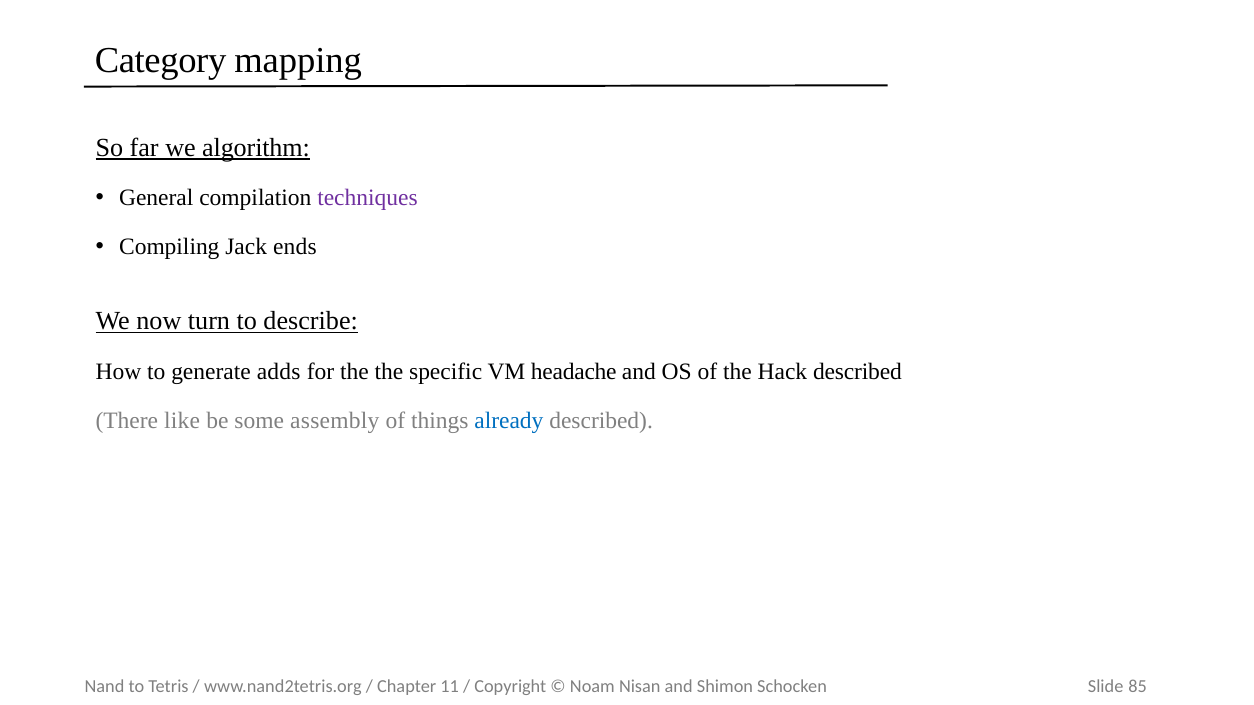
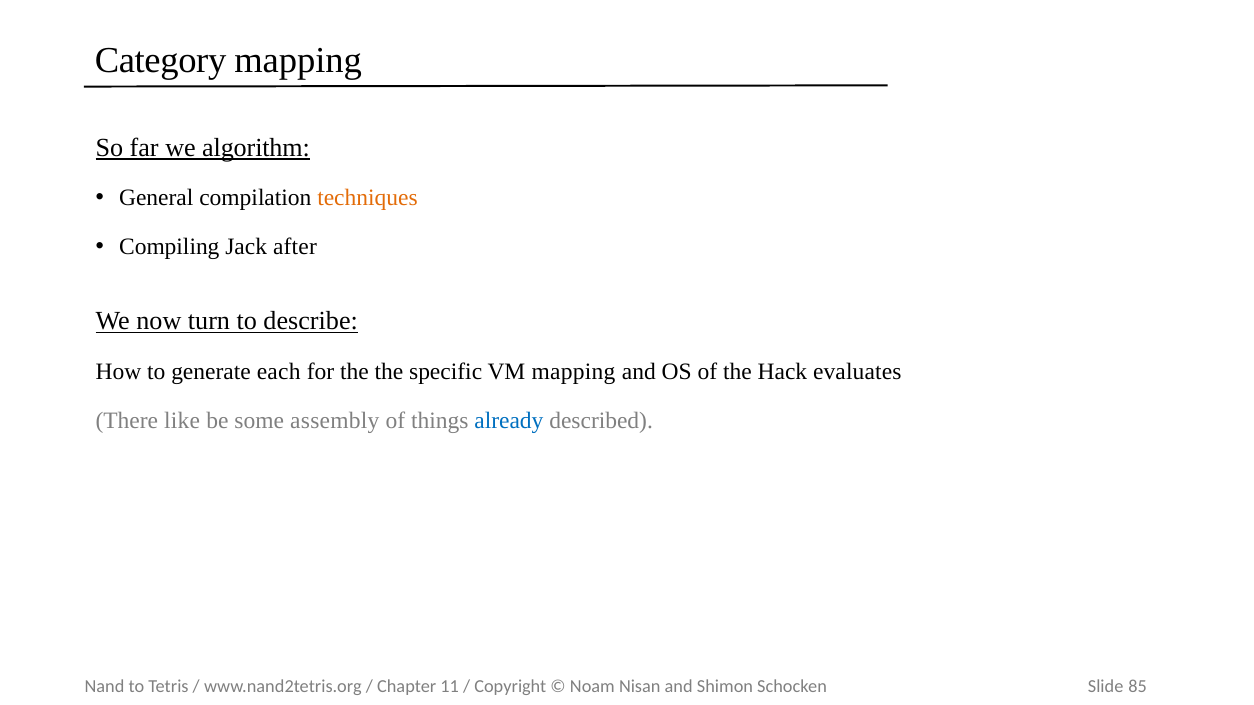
techniques colour: purple -> orange
ends: ends -> after
adds: adds -> each
VM headache: headache -> mapping
Hack described: described -> evaluates
